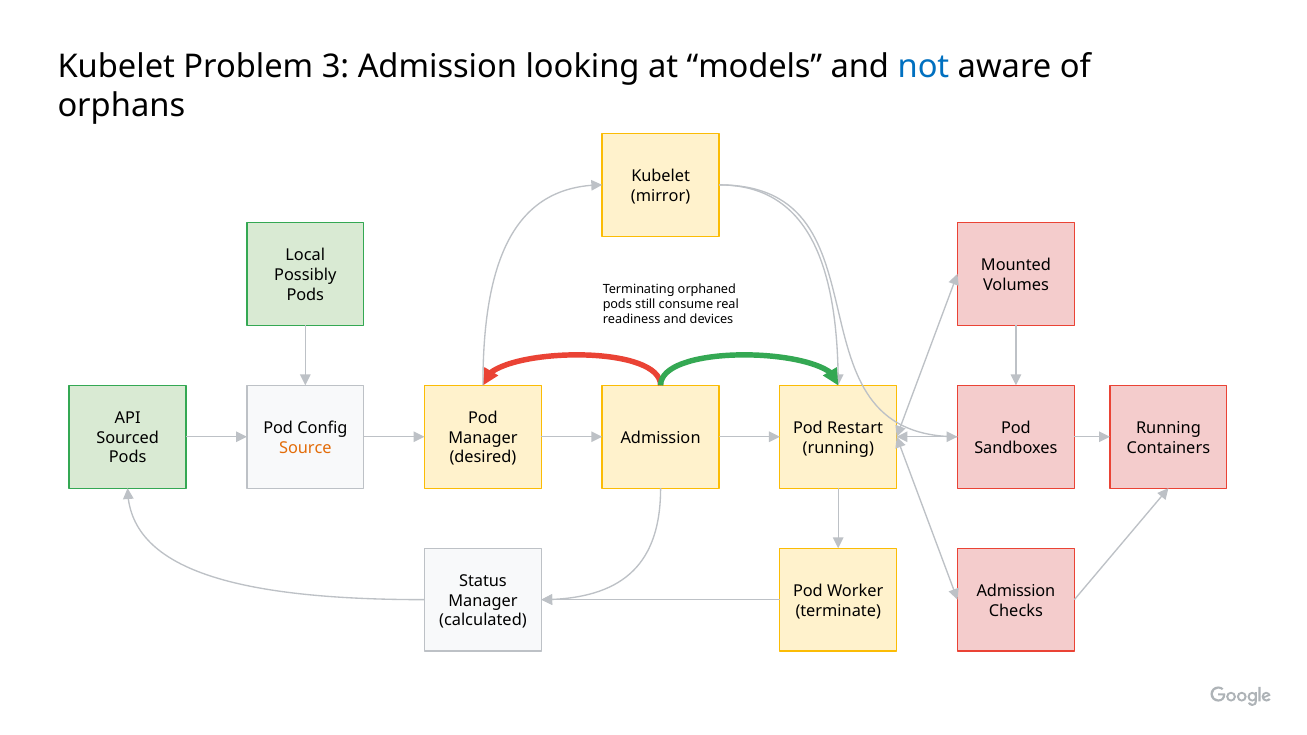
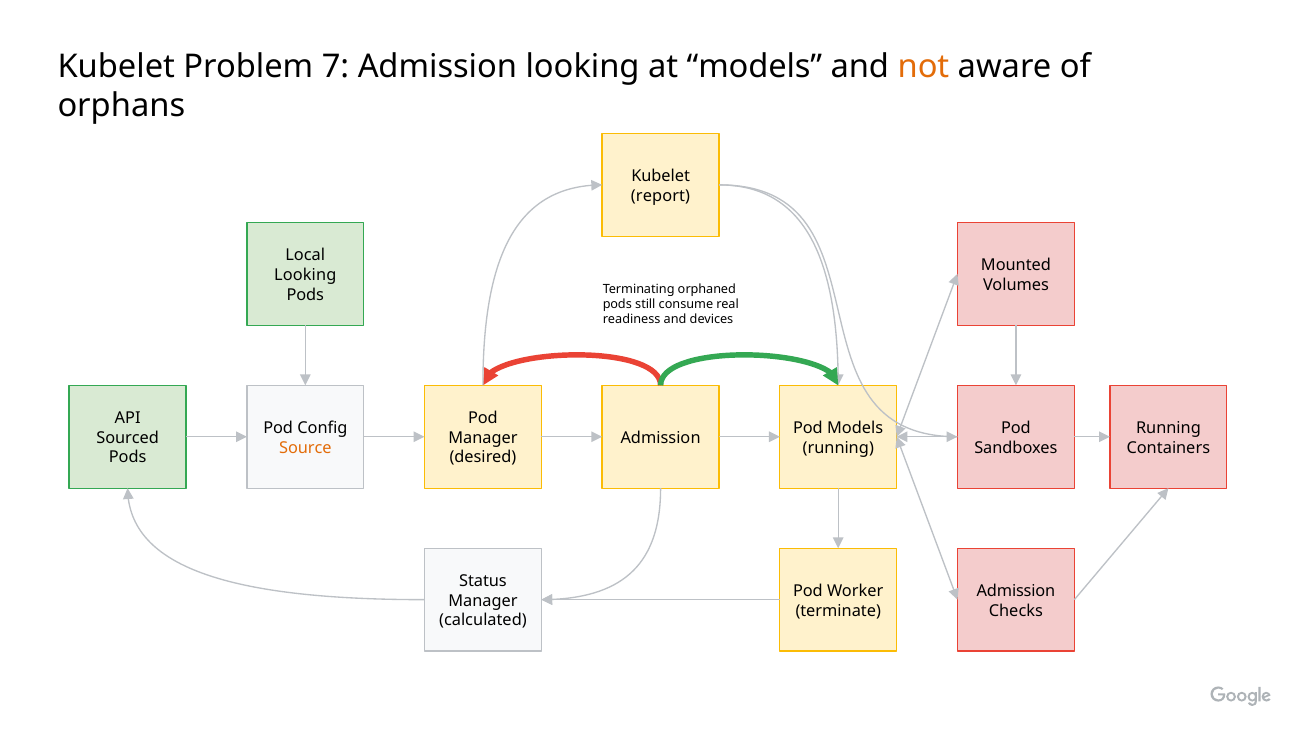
3: 3 -> 7
not colour: blue -> orange
mirror: mirror -> report
Possibly at (305, 275): Possibly -> Looking
Pod Restart: Restart -> Models
